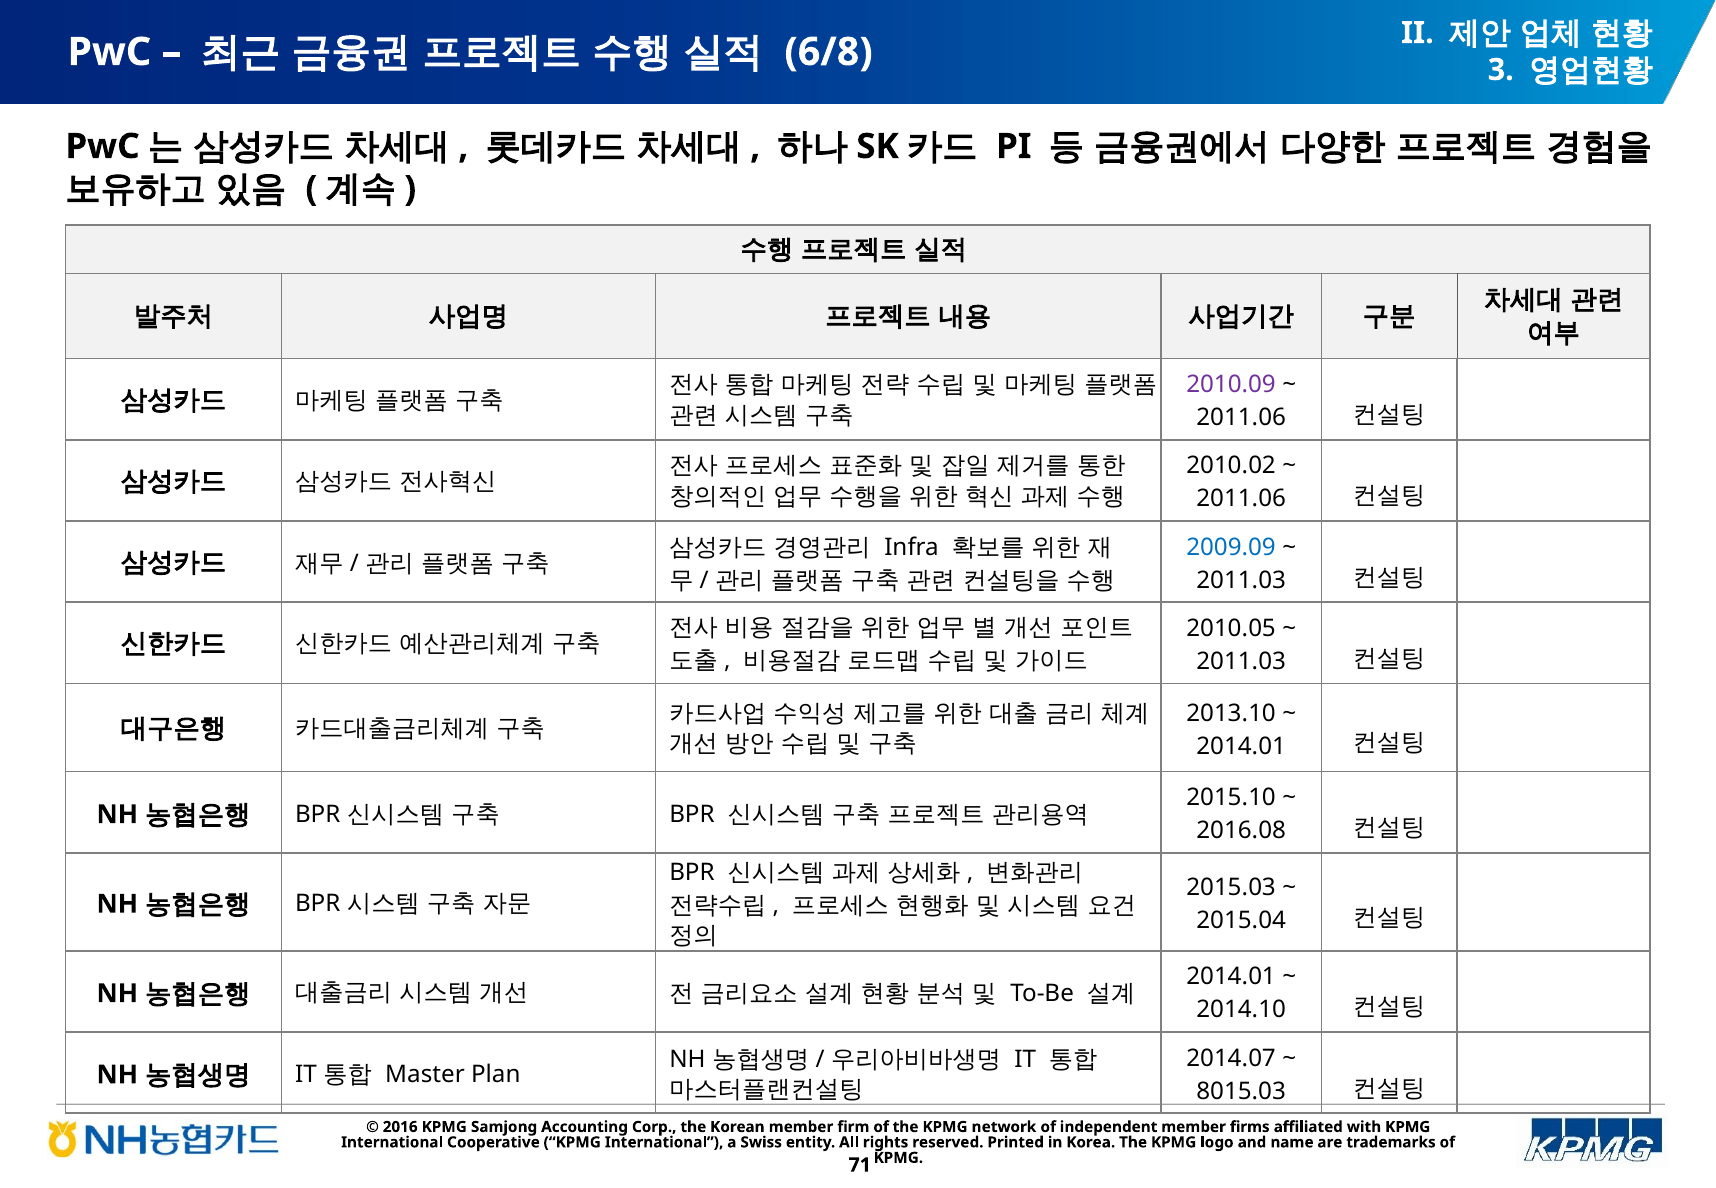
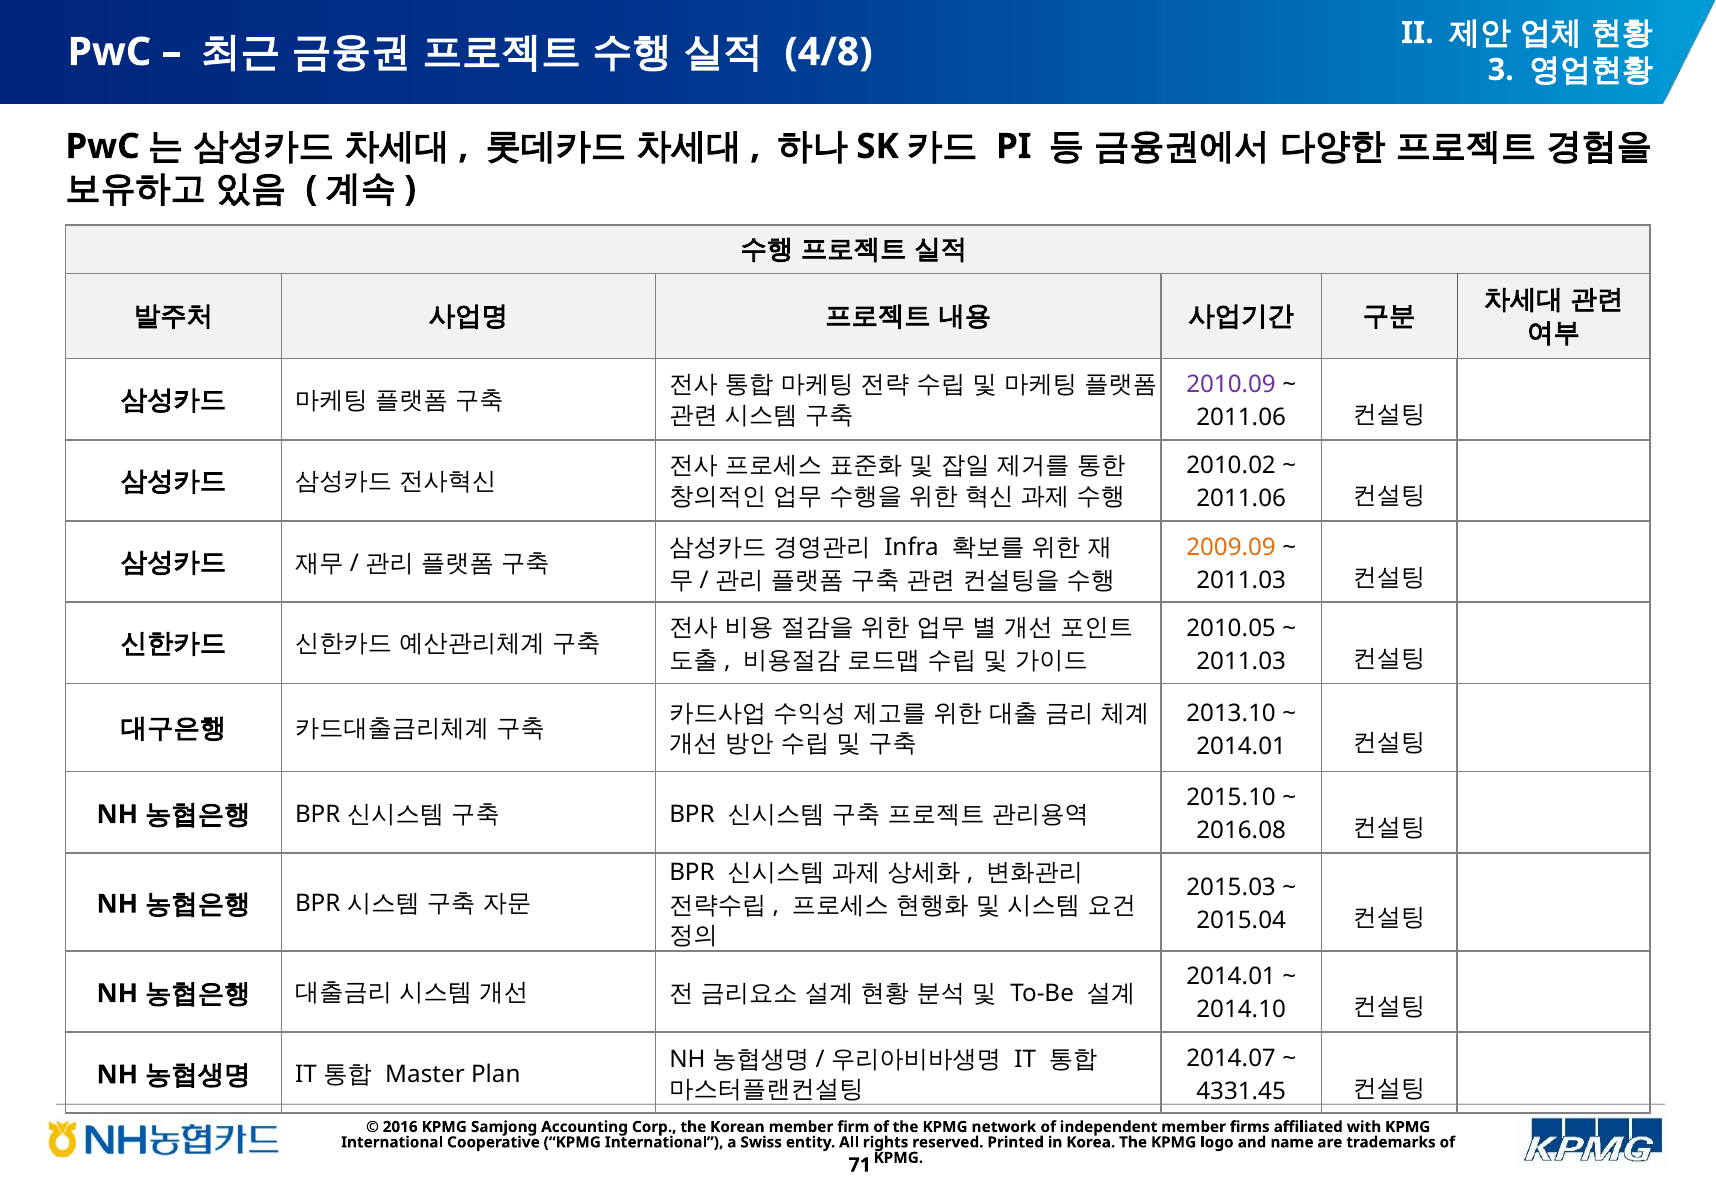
6/8: 6/8 -> 4/8
2009.09 colour: blue -> orange
8015.03: 8015.03 -> 4331.45
